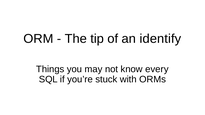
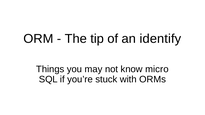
every: every -> micro
